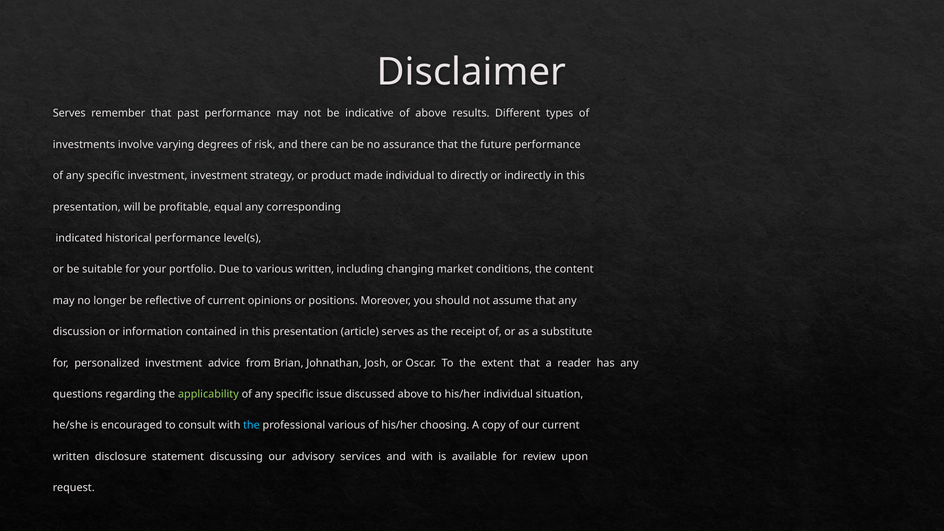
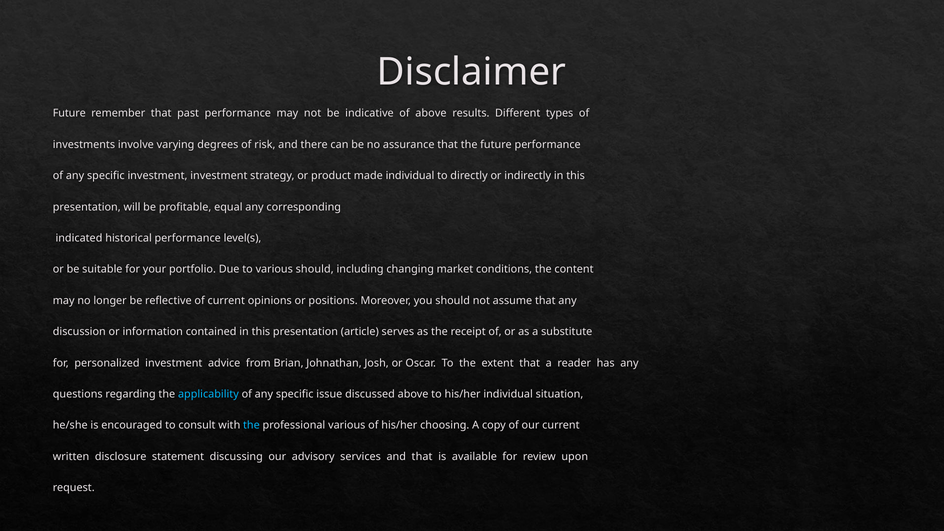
Serves at (69, 113): Serves -> Future
various written: written -> should
applicability colour: light green -> light blue
and with: with -> that
